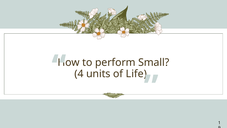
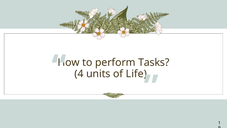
Small: Small -> Tasks
